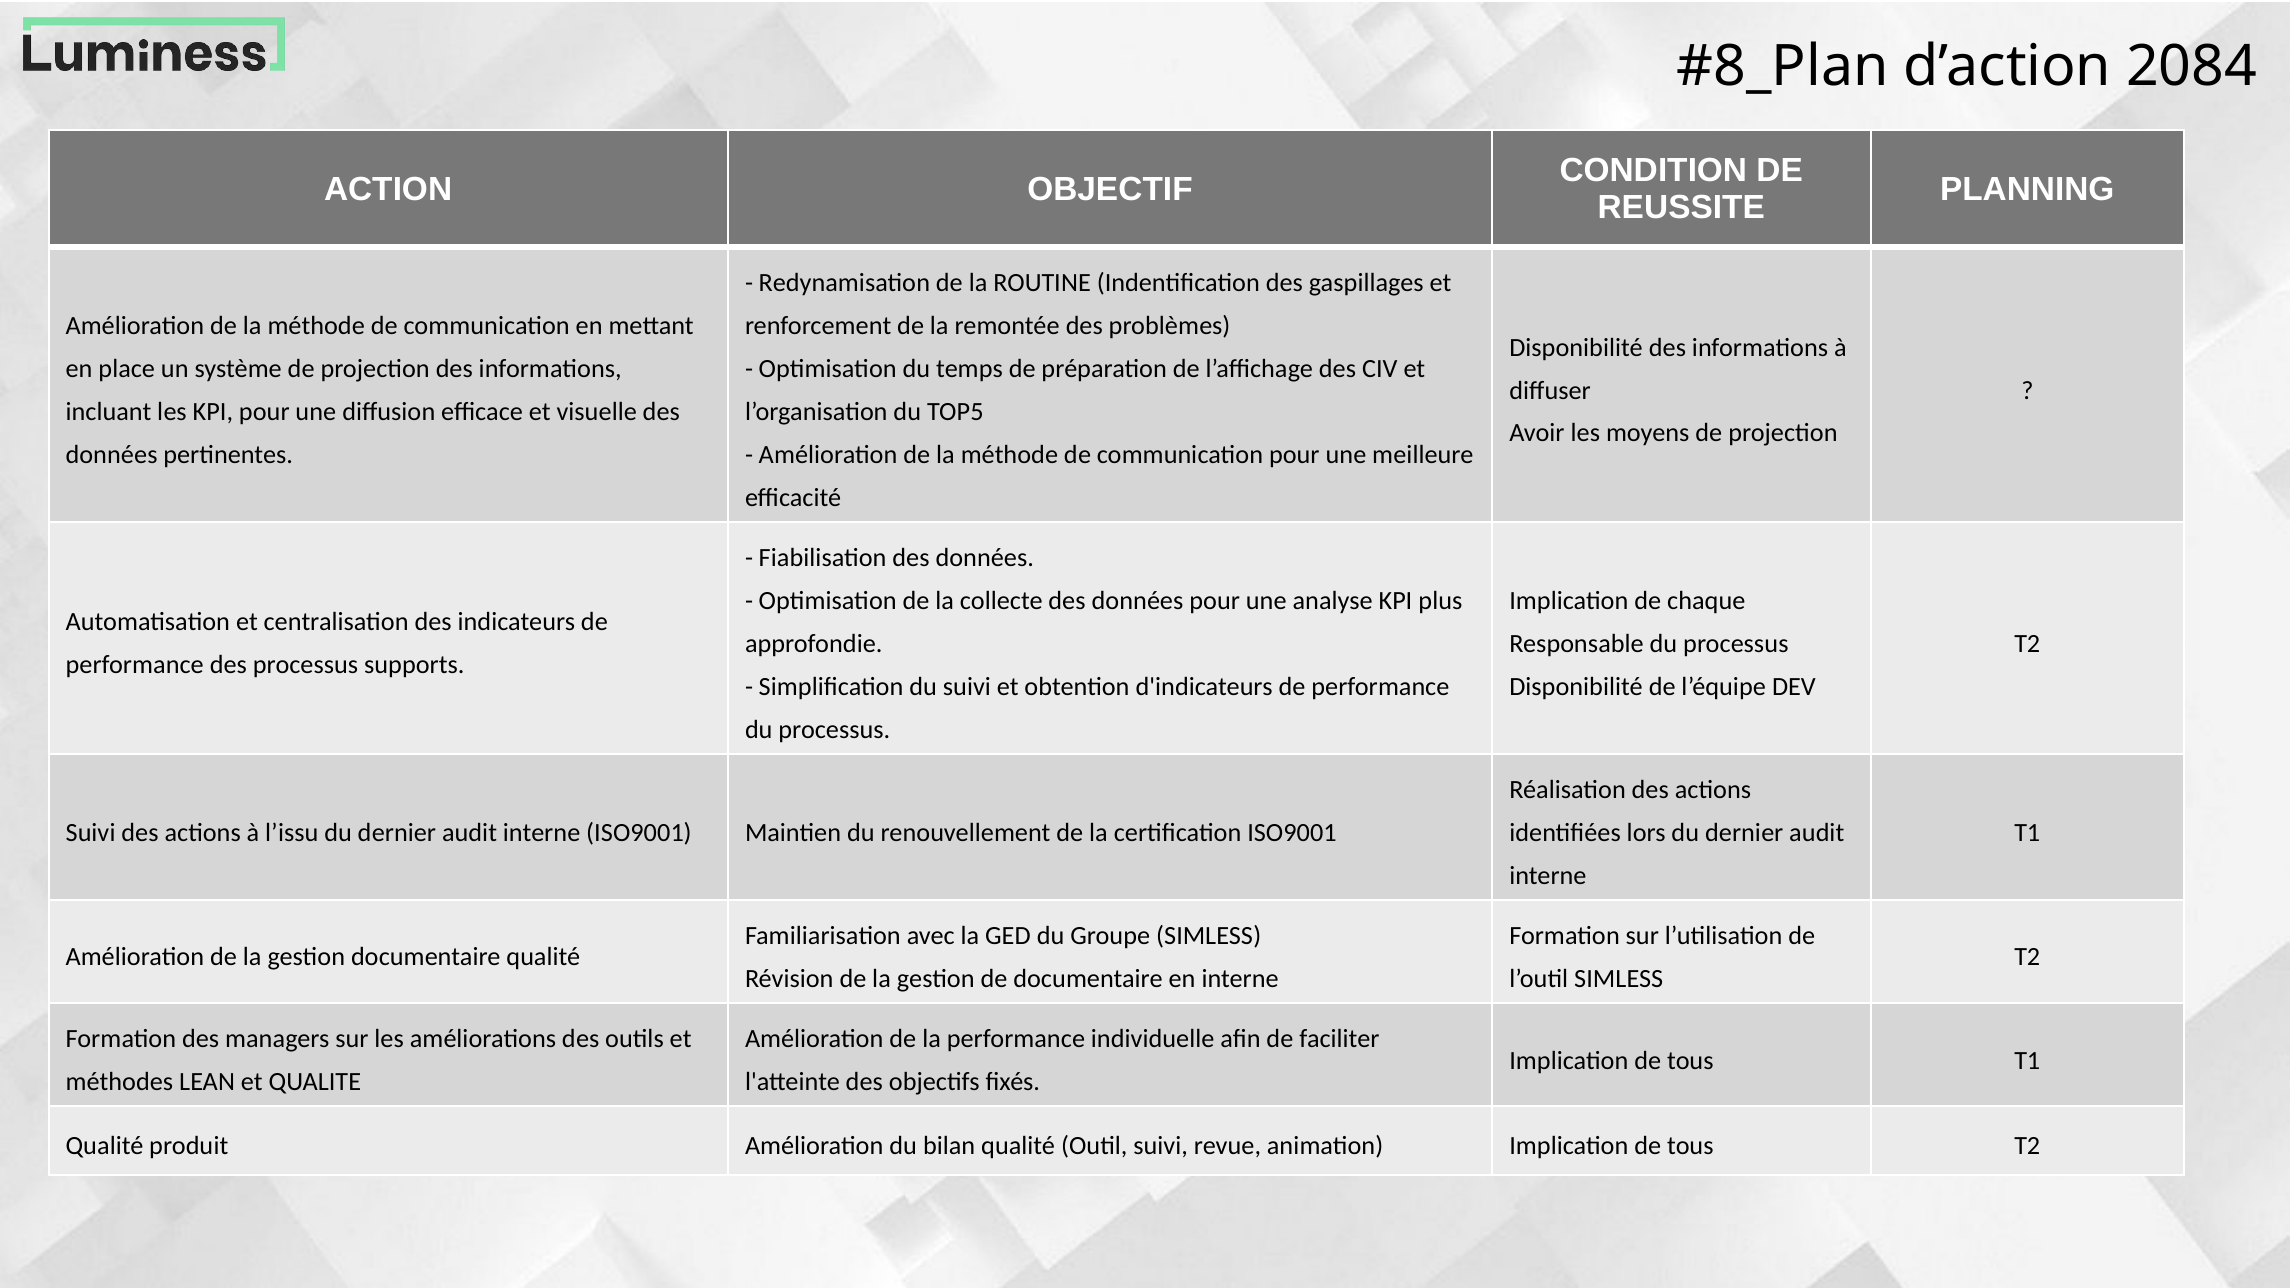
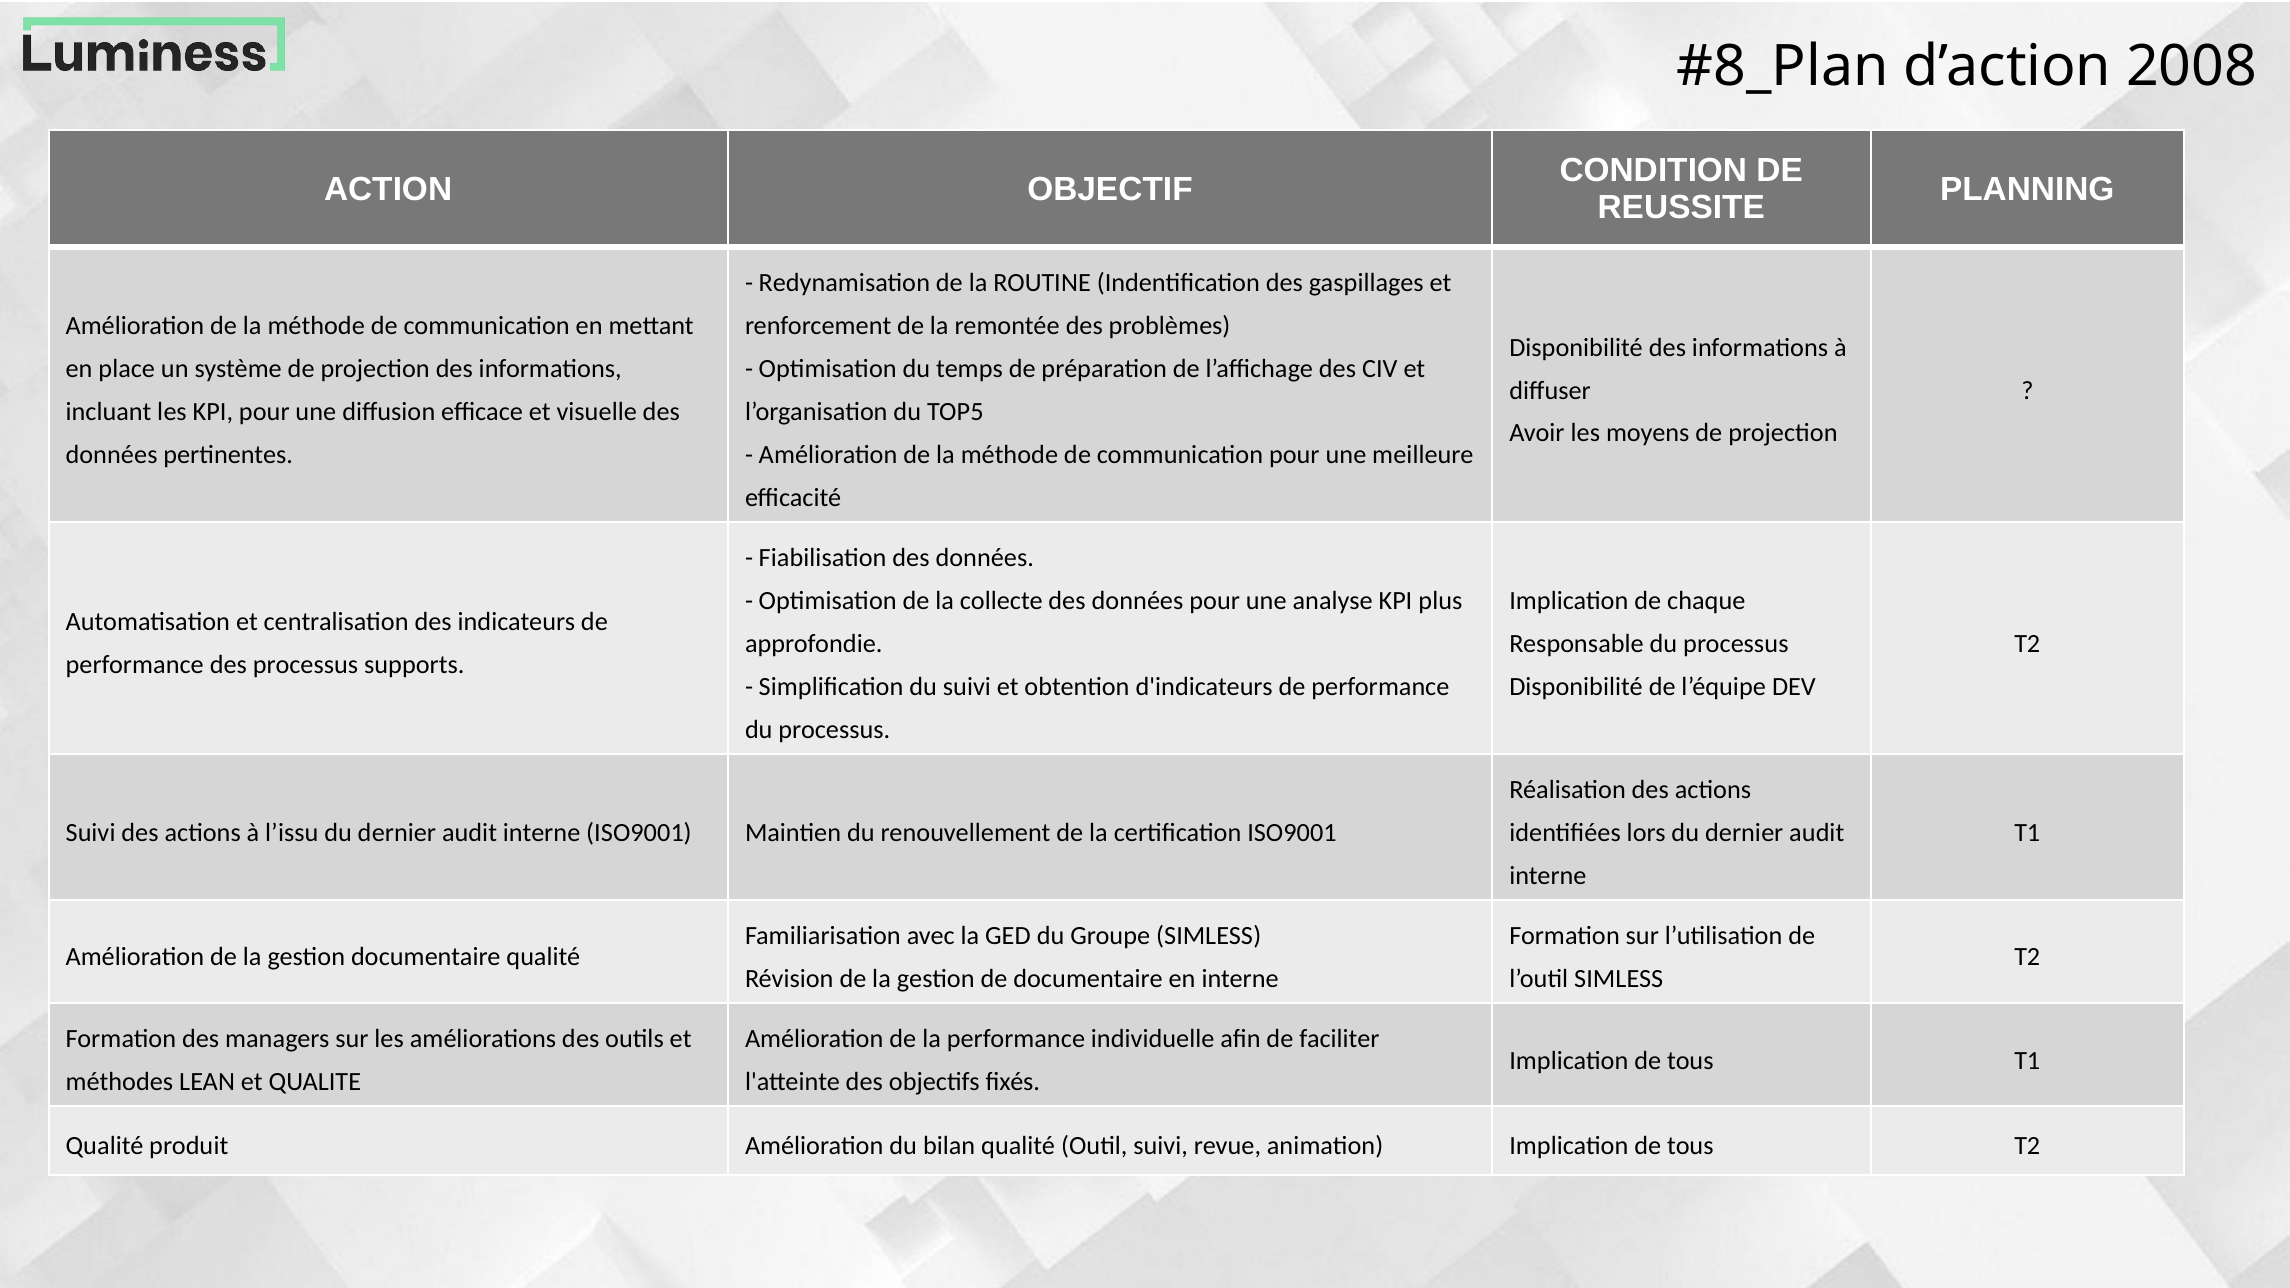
2084: 2084 -> 2008
